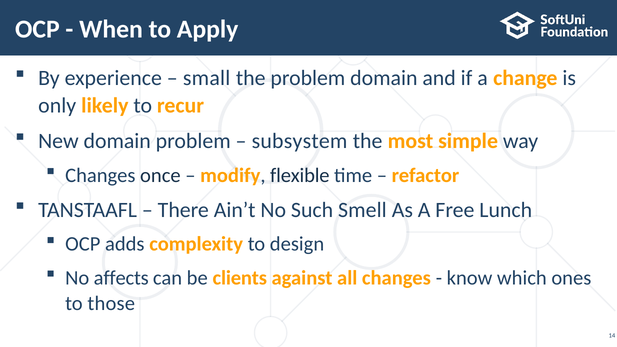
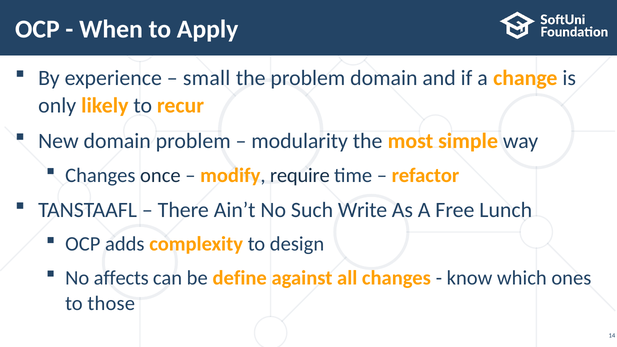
subsystem: subsystem -> modularity
flexible: flexible -> require
Smell: Smell -> Write
clients: clients -> define
